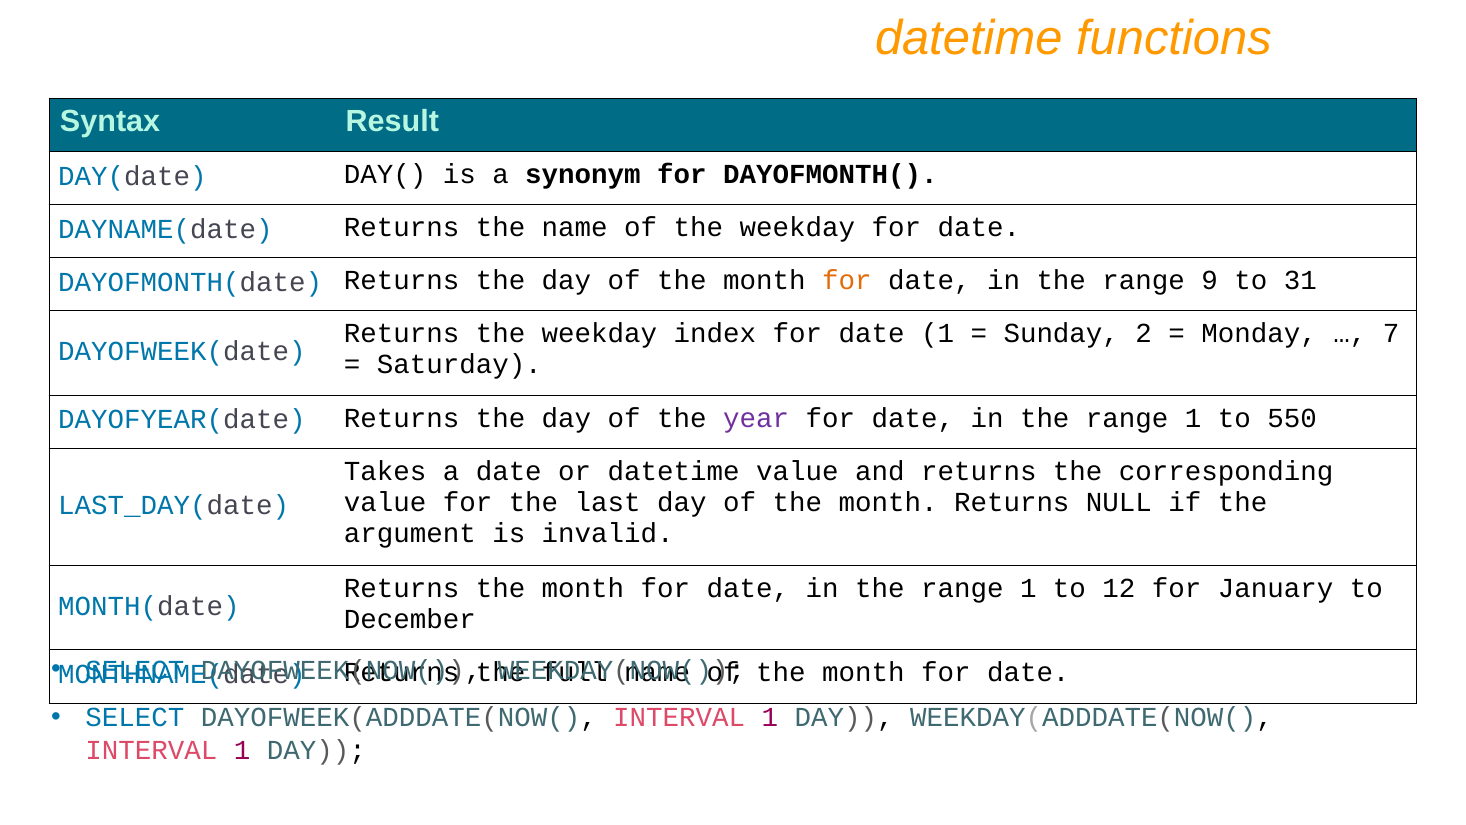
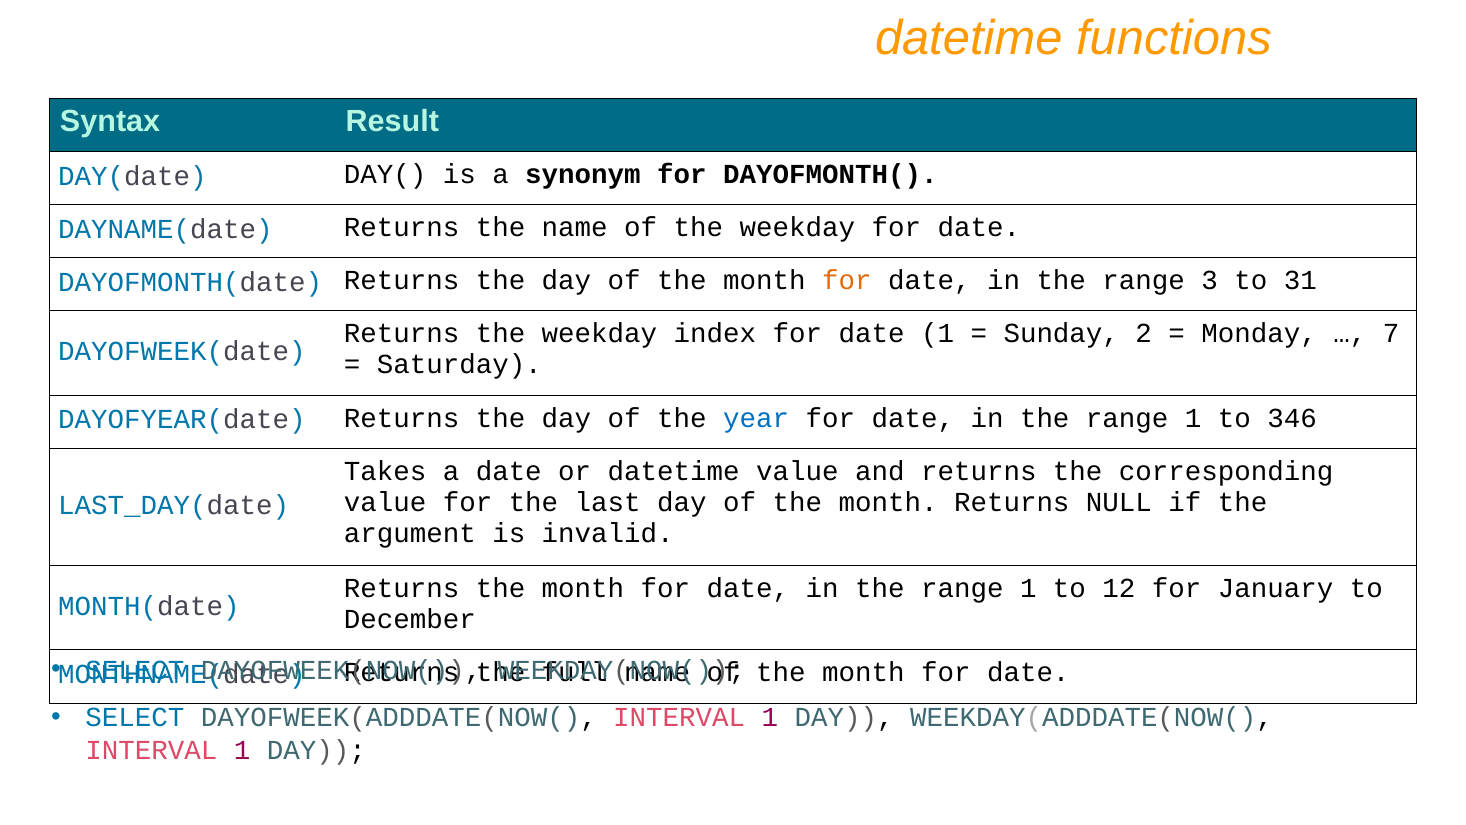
9: 9 -> 3
year colour: purple -> blue
550: 550 -> 346
